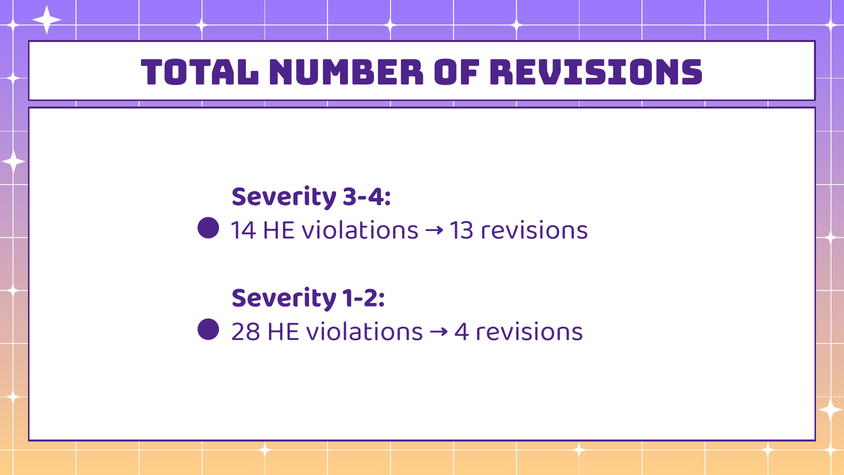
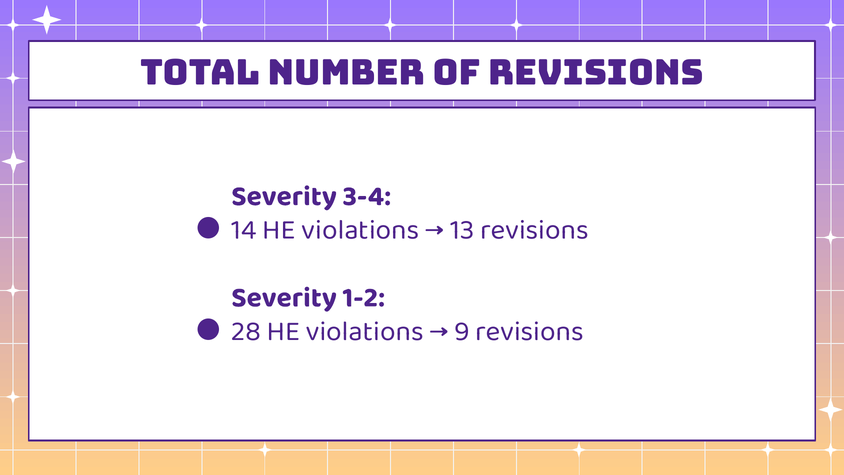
4: 4 -> 9
